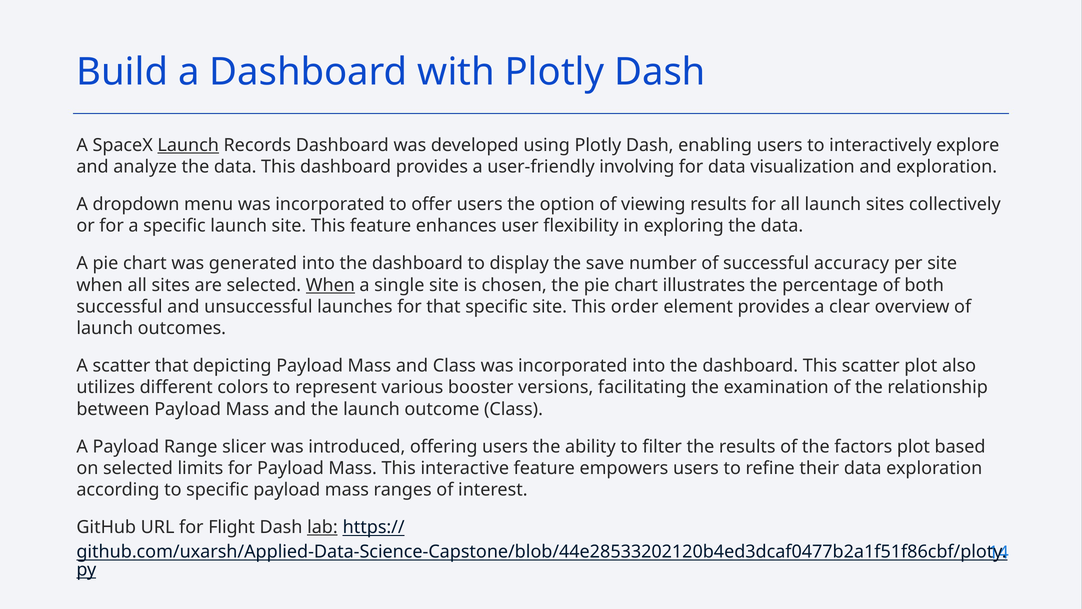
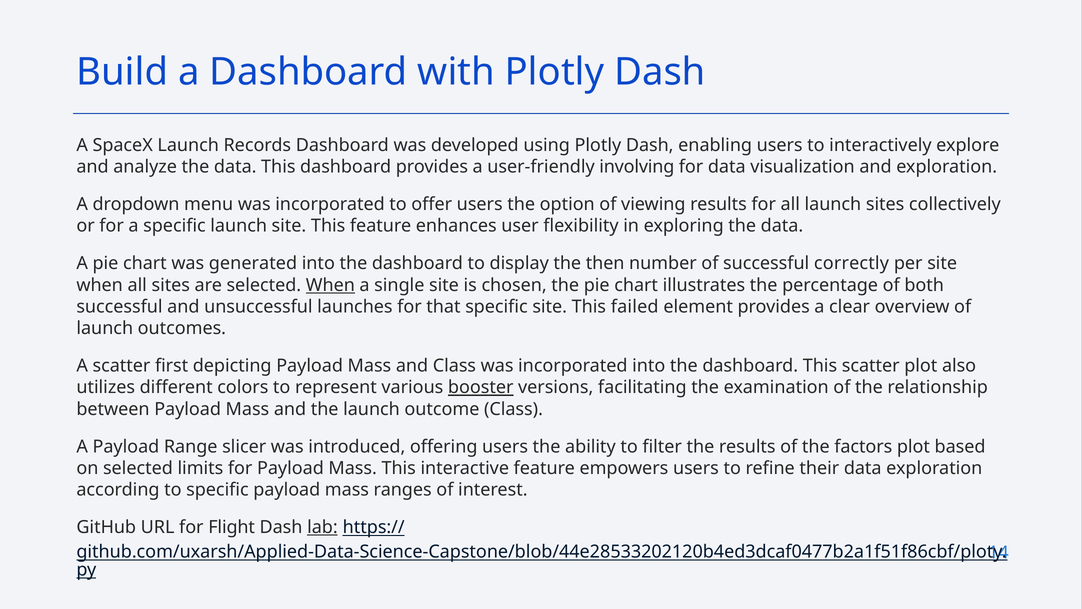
Launch at (188, 145) underline: present -> none
save: save -> then
accuracy: accuracy -> correctly
order: order -> failed
scatter that: that -> first
booster underline: none -> present
